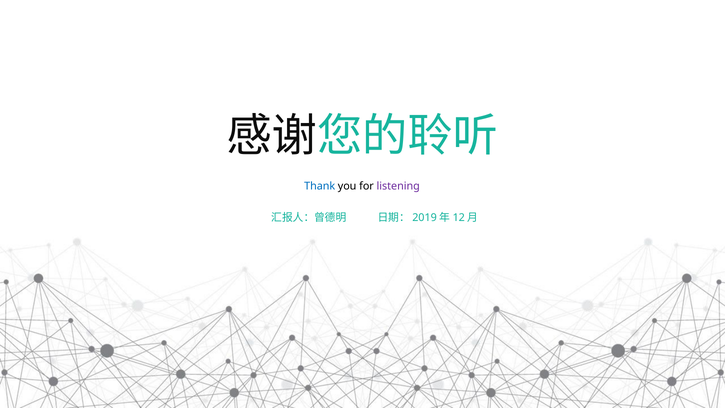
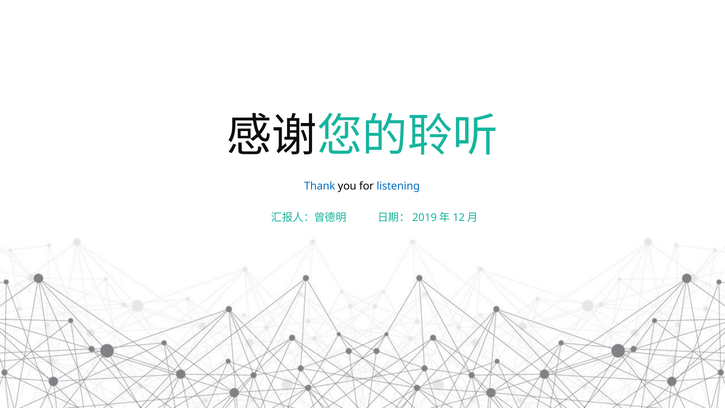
listening colour: purple -> blue
